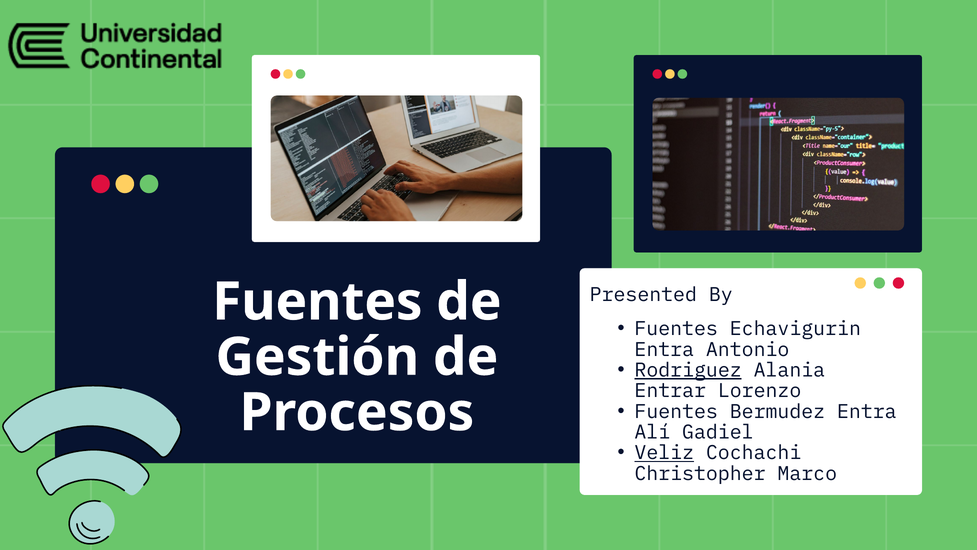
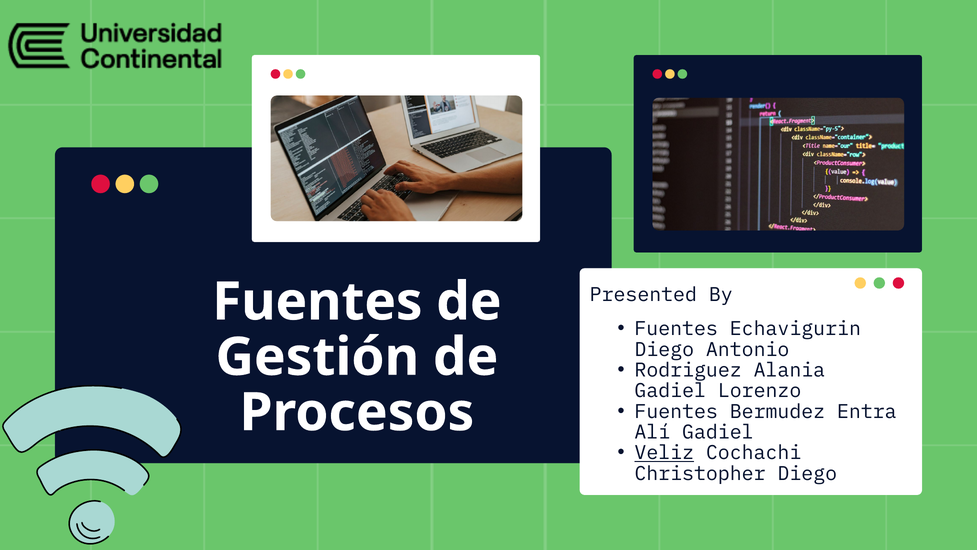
Entra at (664, 349): Entra -> Diego
Rodriguez underline: present -> none
Entrar at (670, 391): Entrar -> Gadiel
Christopher Marco: Marco -> Diego
